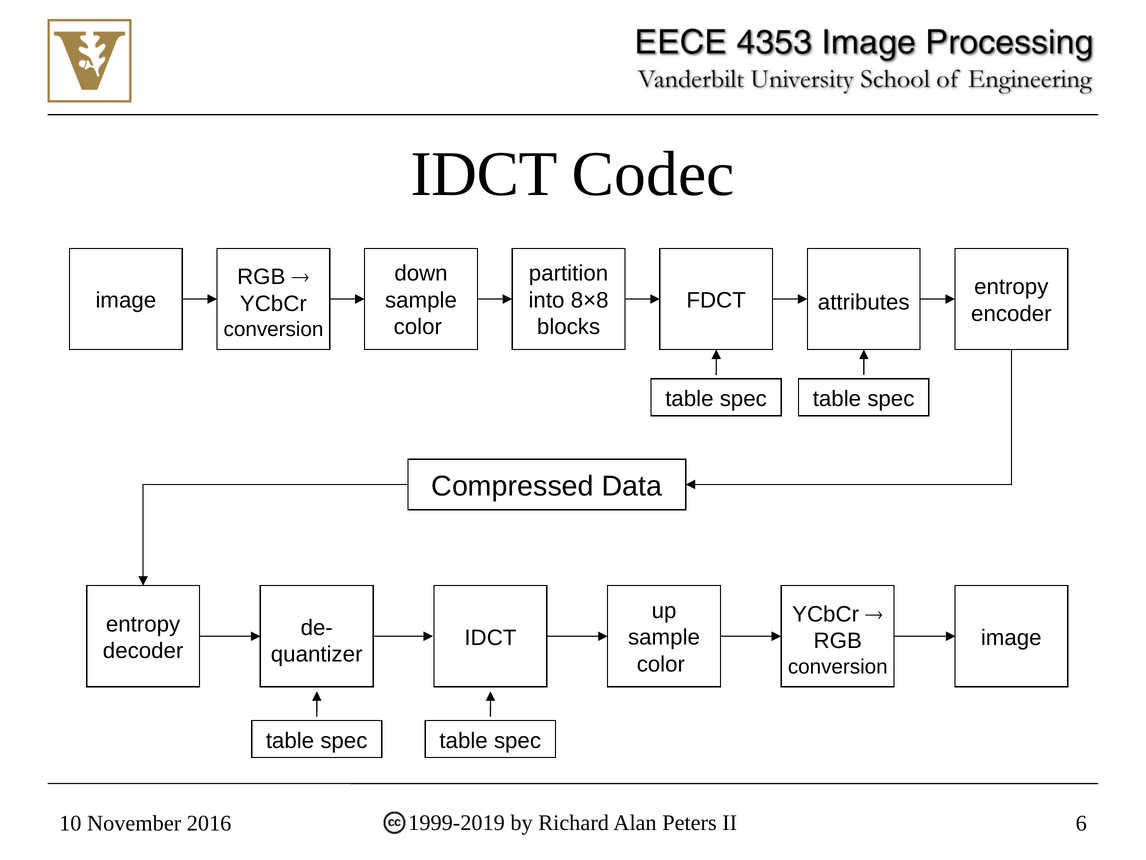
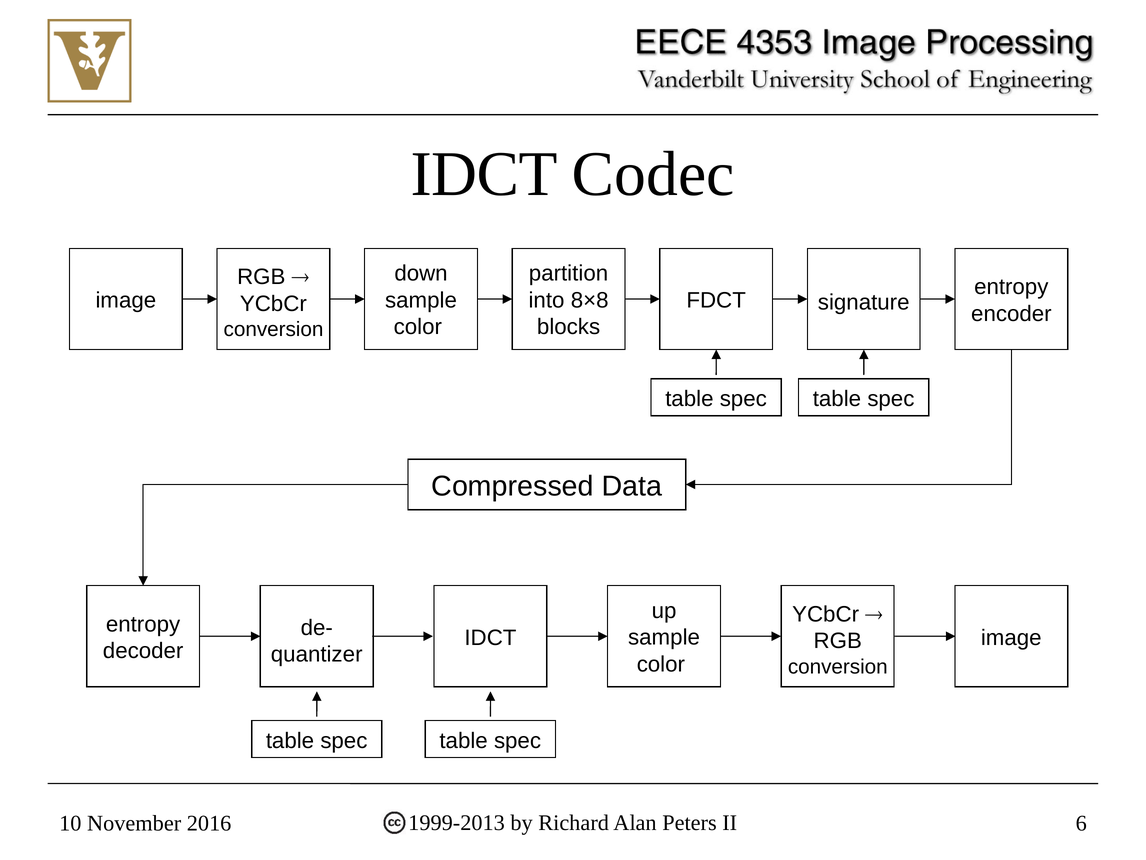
attributes: attributes -> signature
1999-2019: 1999-2019 -> 1999-2013
